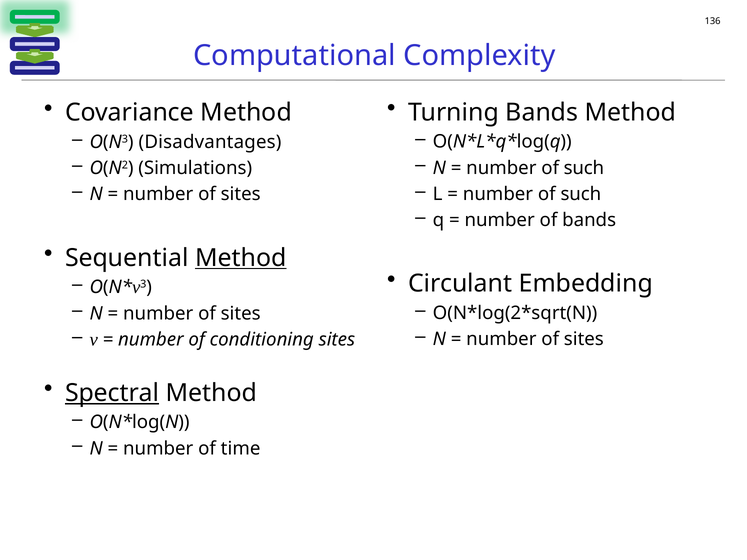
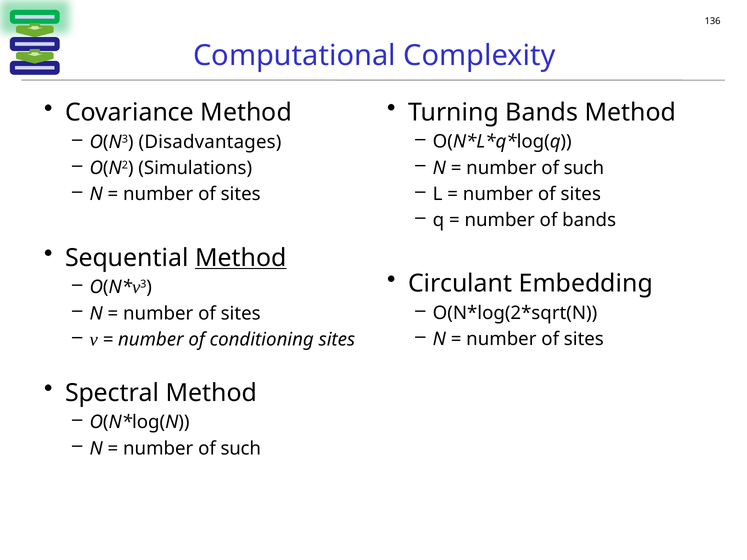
such at (581, 194): such -> sites
Spectral underline: present -> none
time at (241, 449): time -> such
